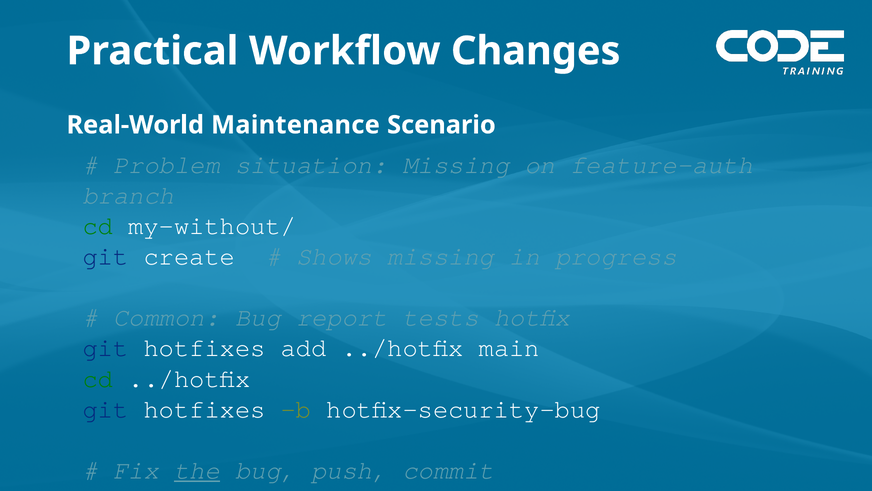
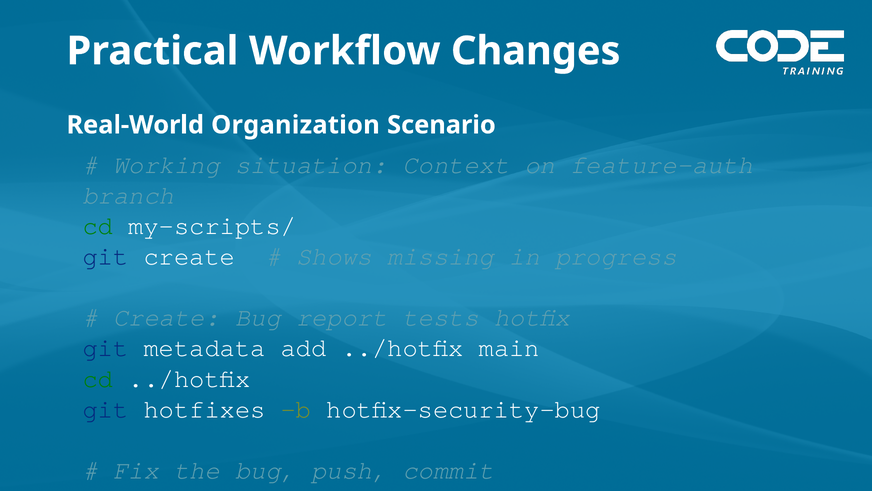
Maintenance: Maintenance -> Organization
Problem: Problem -> Working
situation Missing: Missing -> Context
my-without/: my-without/ -> my-scripts/
Common at (167, 317): Common -> Create
hotfixes at (205, 348): hotfixes -> metadata
the underline: present -> none
